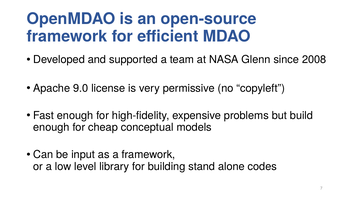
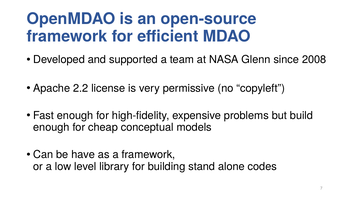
9.0: 9.0 -> 2.2
input: input -> have
